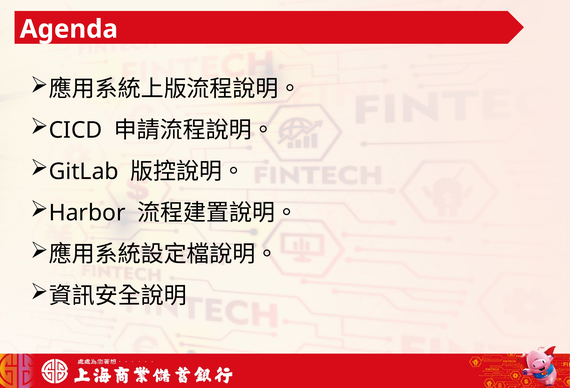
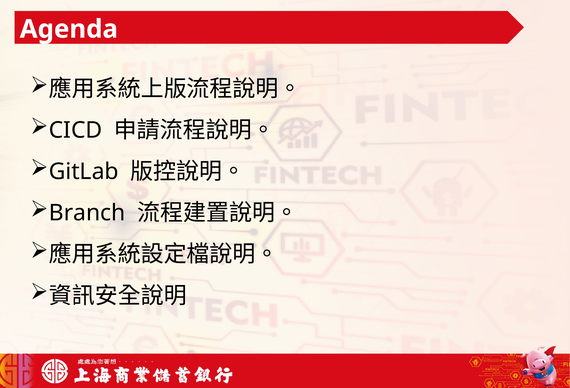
Harbor: Harbor -> Branch
